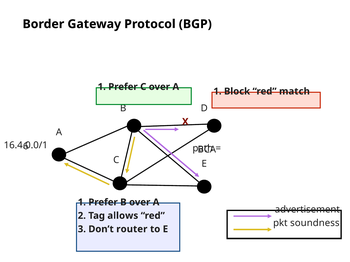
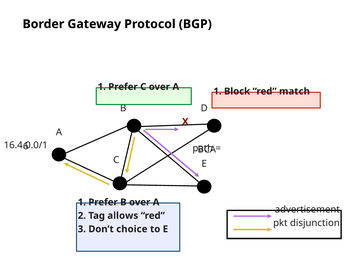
soundness: soundness -> disjunction
router: router -> choice
